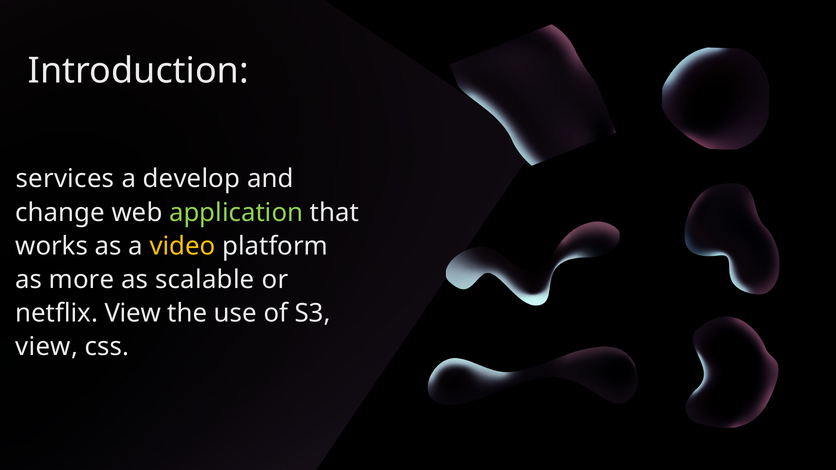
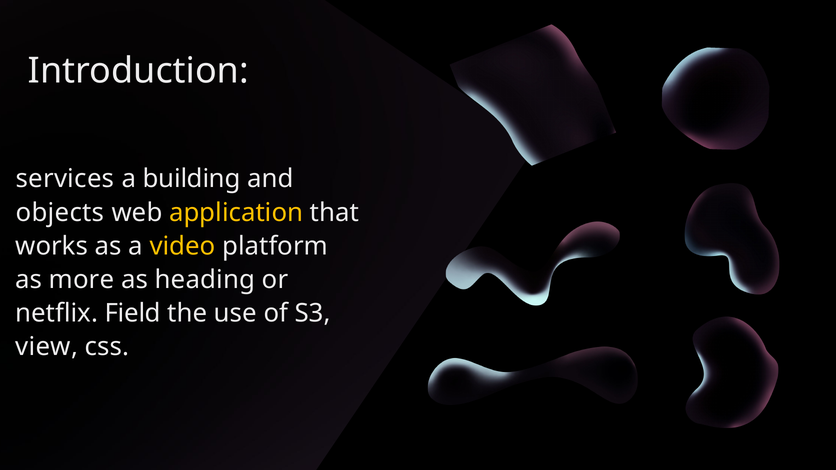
develop: develop -> building
change: change -> objects
application colour: light green -> yellow
scalable: scalable -> heading
netflix View: View -> Field
